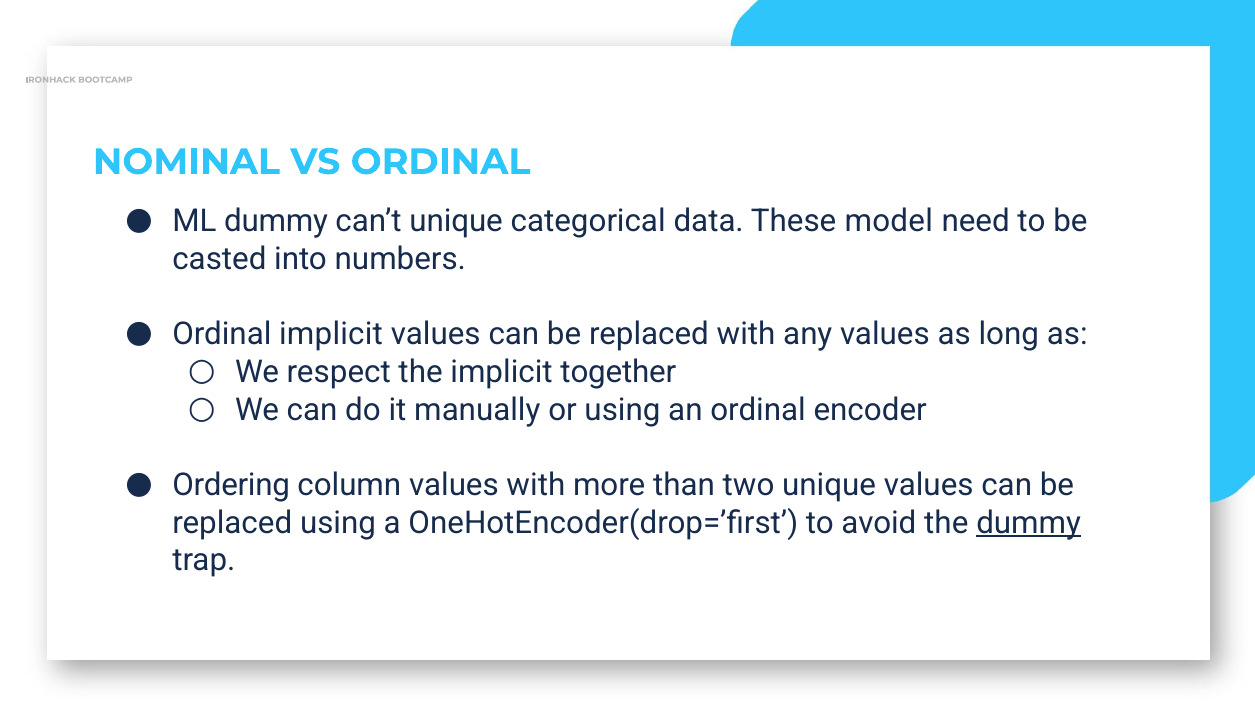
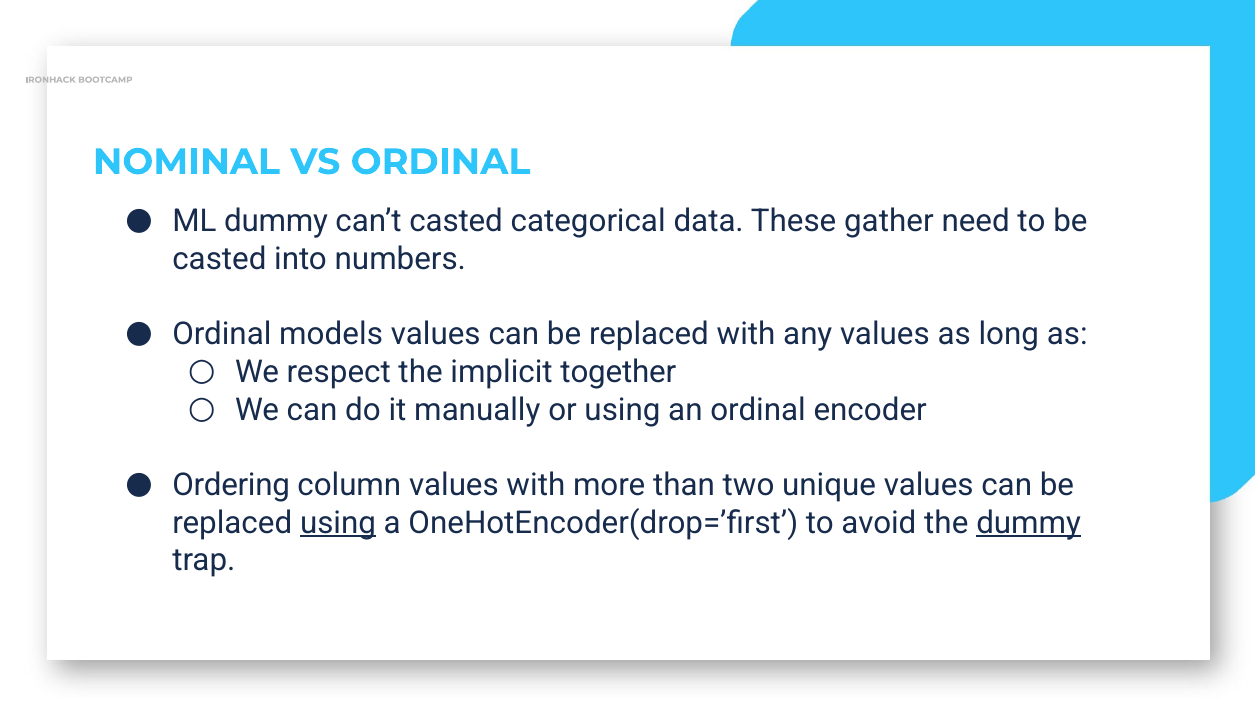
can’t unique: unique -> casted
model: model -> gather
Ordinal implicit: implicit -> models
using at (338, 523) underline: none -> present
